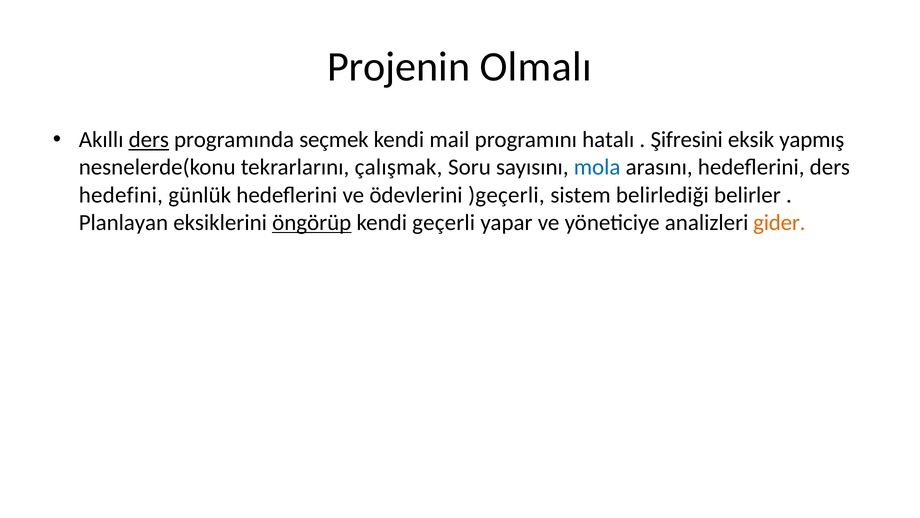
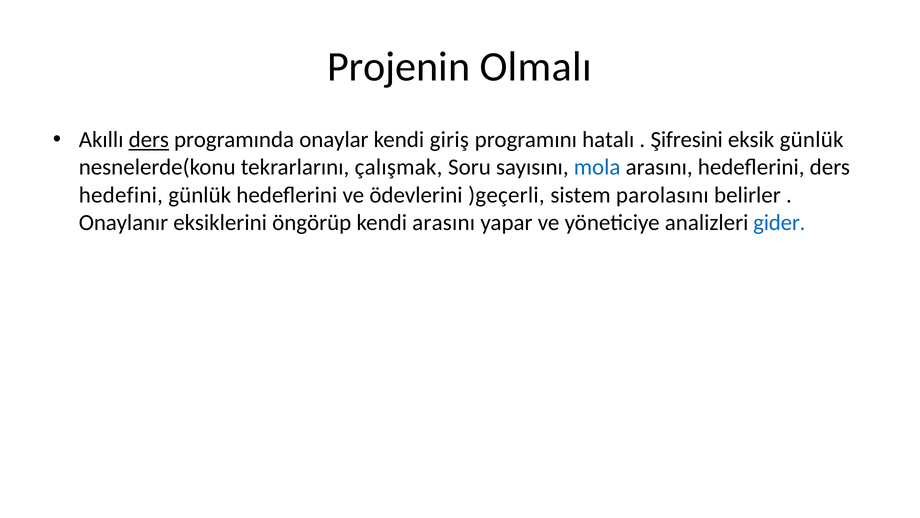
seçmek: seçmek -> onaylar
mail: mail -> giriş
eksik yapmış: yapmış -> günlük
belirlediği: belirlediği -> parolasını
Planlayan: Planlayan -> Onaylanır
öngörüp underline: present -> none
kendi geçerli: geçerli -> arasını
gider colour: orange -> blue
